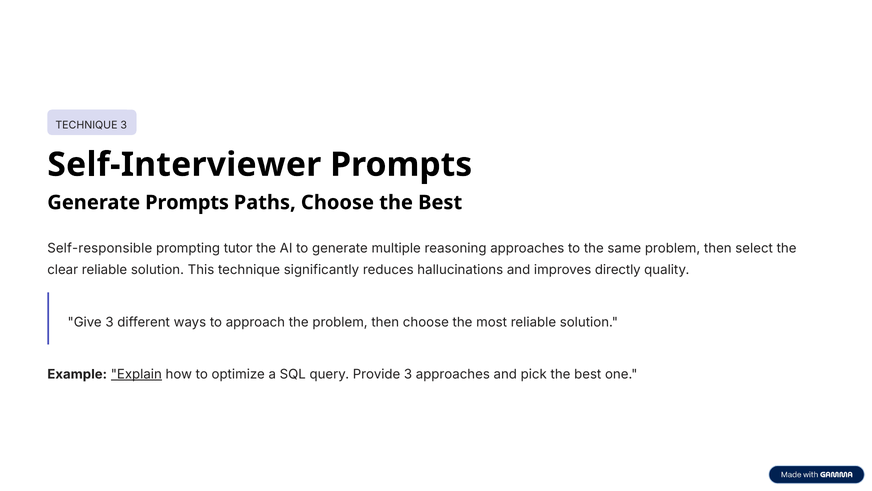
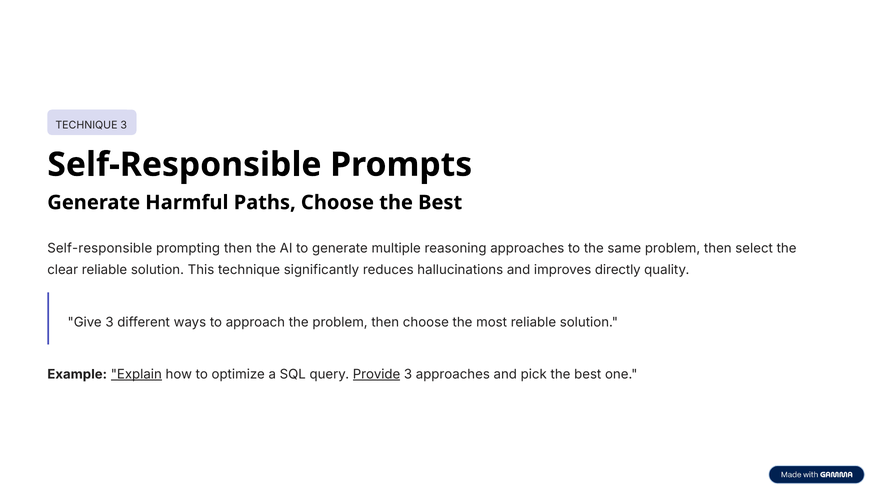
Self-Interviewer at (184, 165): Self-Interviewer -> Self-Responsible
Generate Prompts: Prompts -> Harmful
prompting tutor: tutor -> then
Provide underline: none -> present
